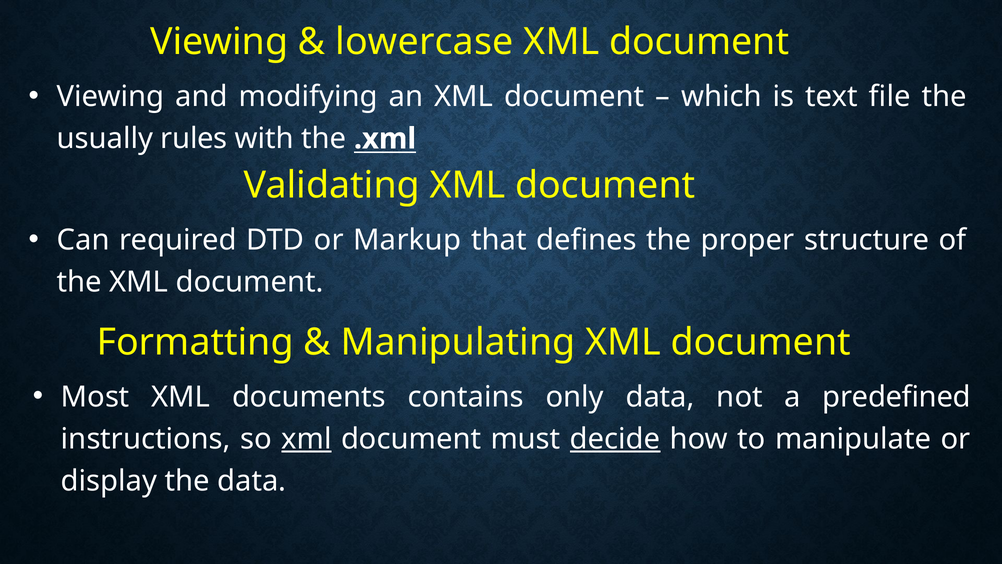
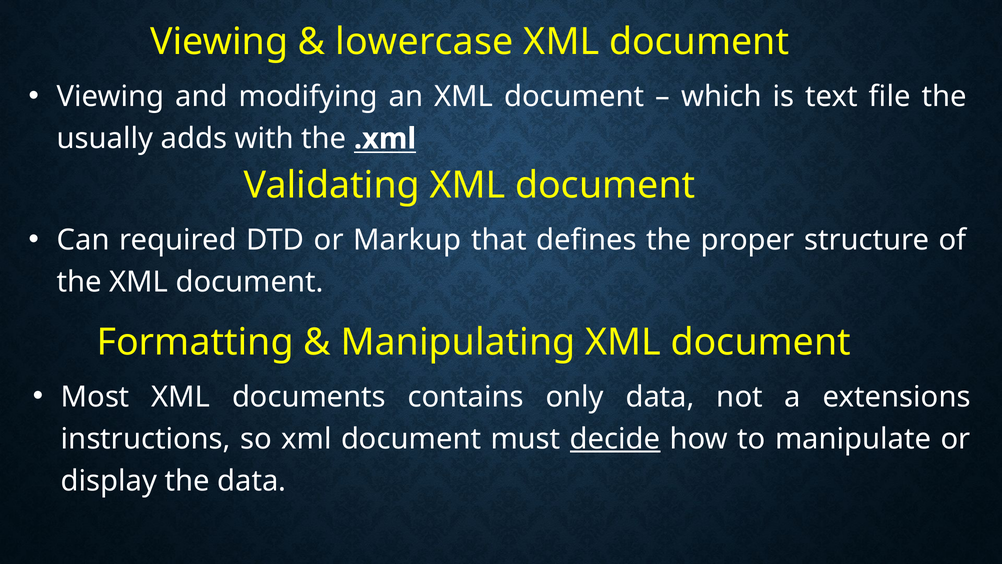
rules: rules -> adds
predefined: predefined -> extensions
xml at (306, 439) underline: present -> none
